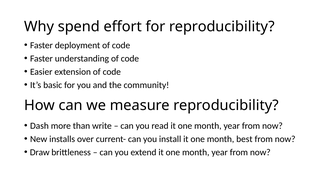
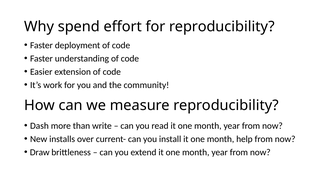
basic: basic -> work
best: best -> help
